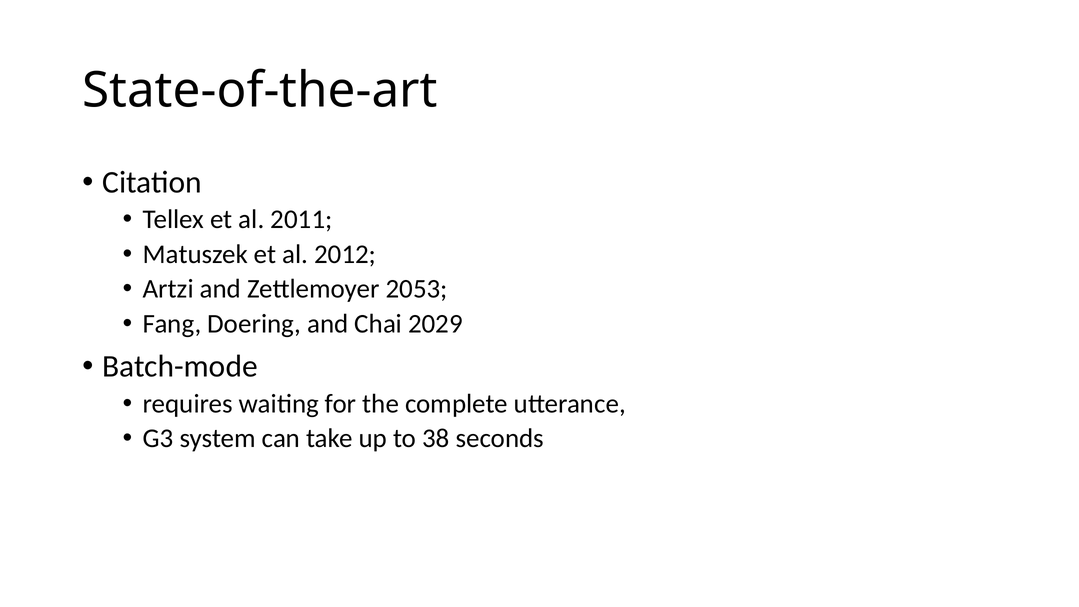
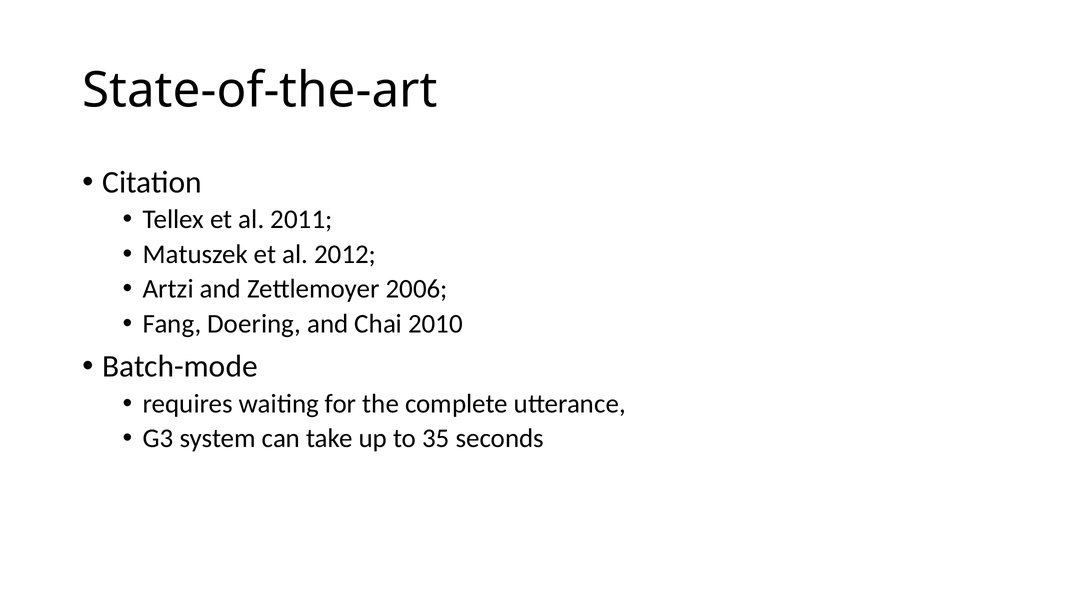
2053: 2053 -> 2006
2029: 2029 -> 2010
38: 38 -> 35
